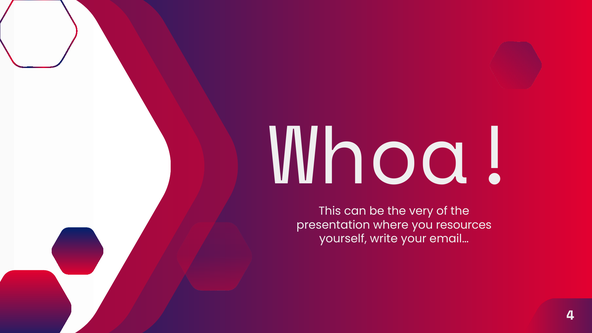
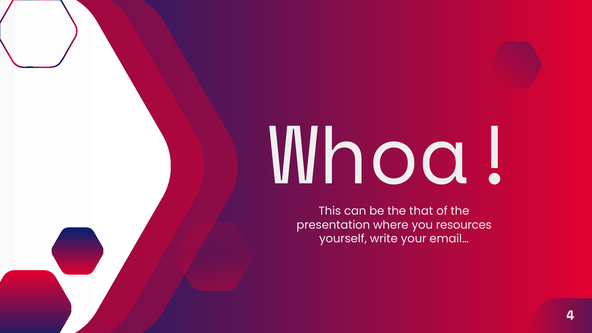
very: very -> that
